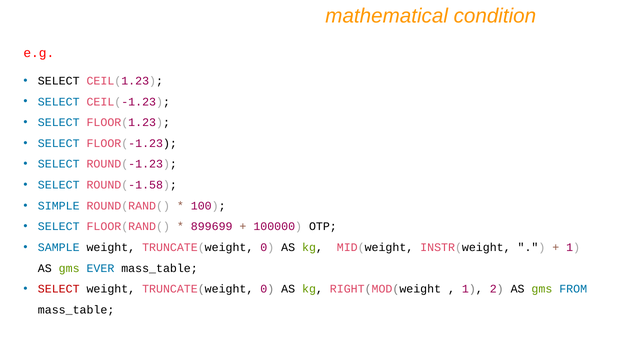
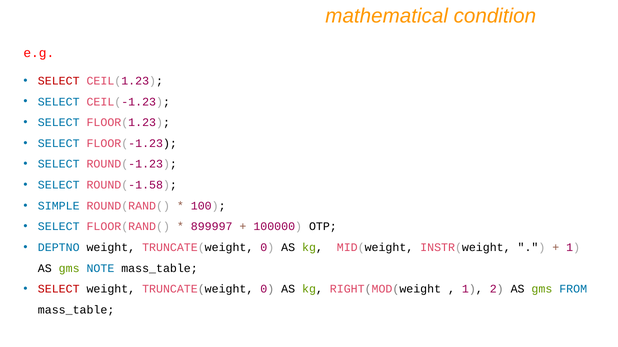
SELECT at (59, 81) colour: black -> red
899699: 899699 -> 899997
SAMPLE: SAMPLE -> DEPTNO
EVER: EVER -> NOTE
